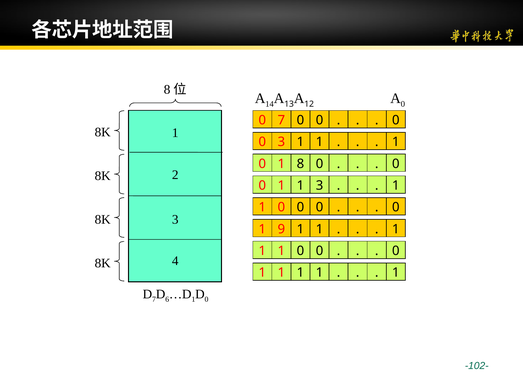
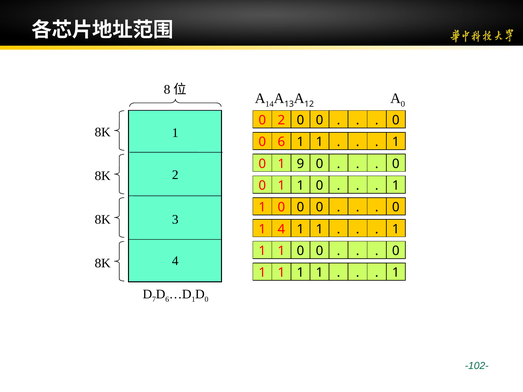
0 7: 7 -> 2
0 3: 3 -> 6
8: 8 -> 9
0 1 1 3: 3 -> 0
1 9: 9 -> 4
